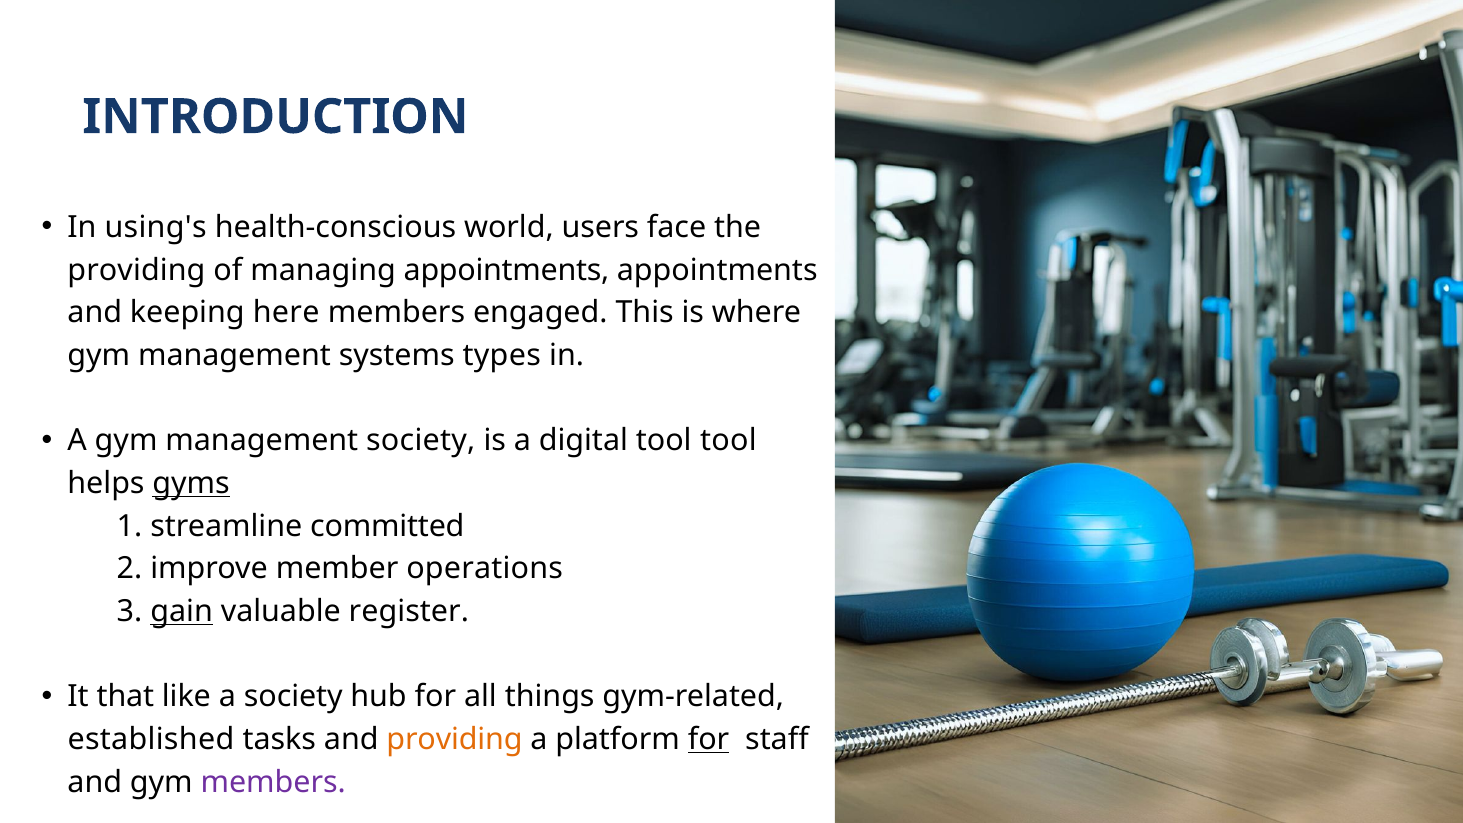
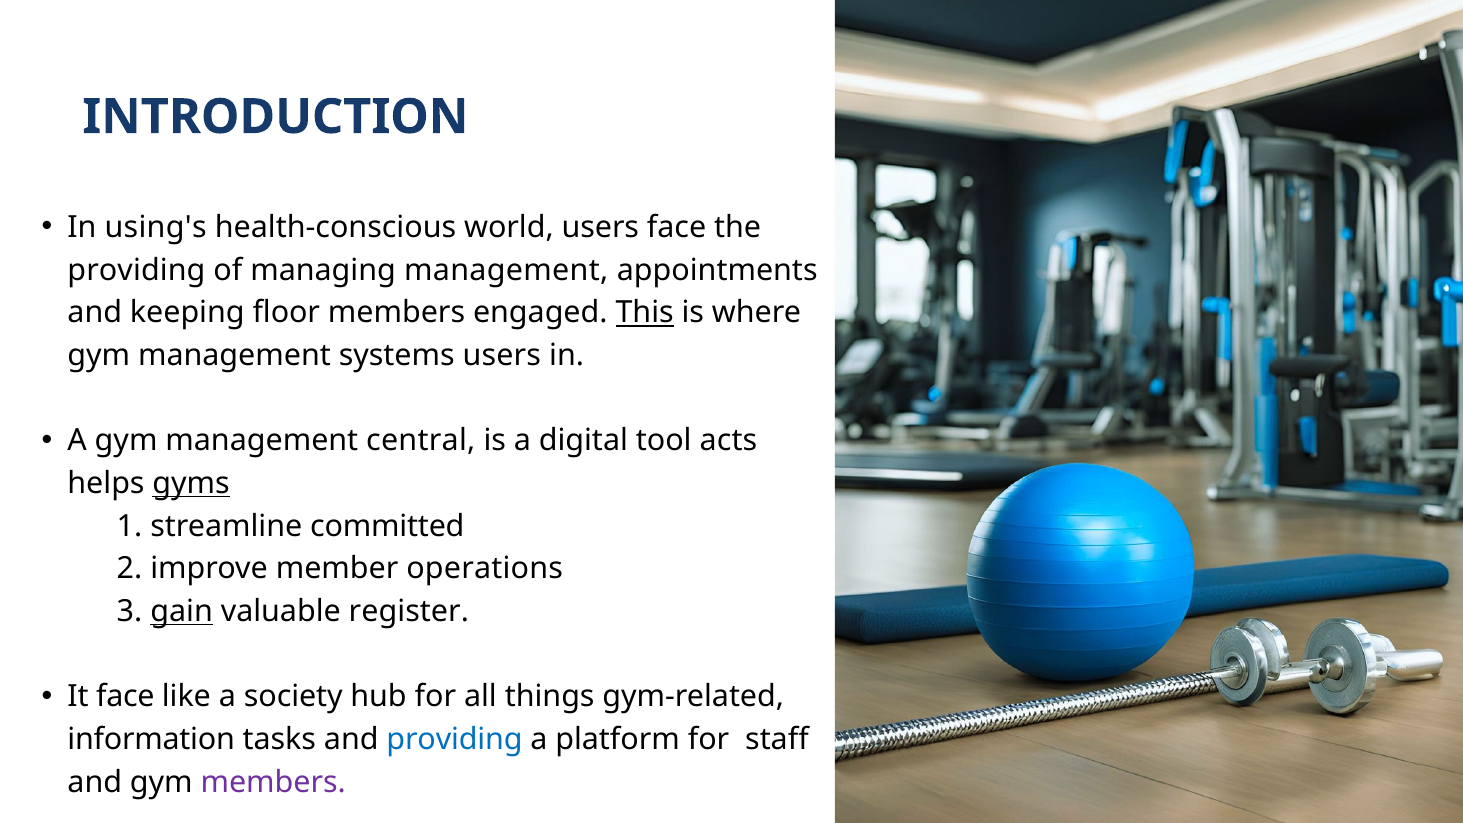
managing appointments: appointments -> management
here: here -> floor
This underline: none -> present
systems types: types -> users
management society: society -> central
tool tool: tool -> acts
It that: that -> face
established: established -> information
providing at (454, 739) colour: orange -> blue
for at (709, 739) underline: present -> none
